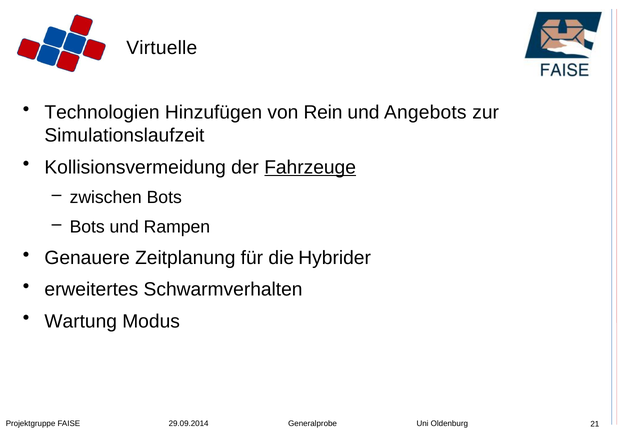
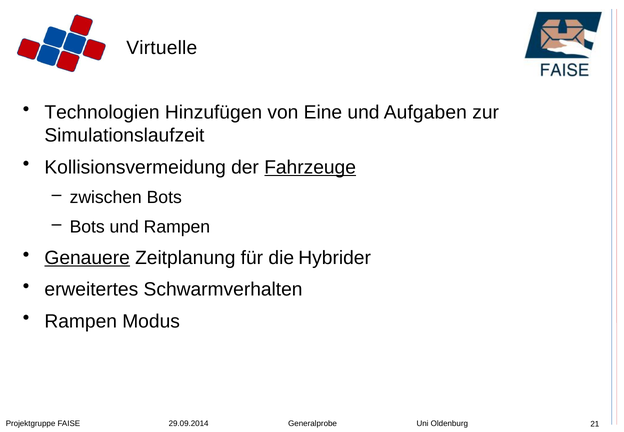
Rein: Rein -> Eine
Angebots: Angebots -> Aufgaben
Genauere underline: none -> present
Wartung at (81, 321): Wartung -> Rampen
